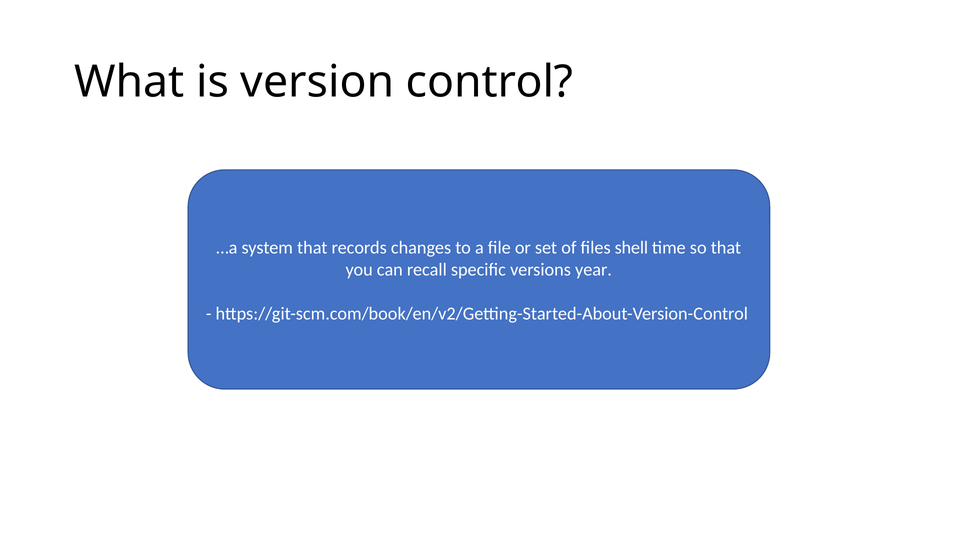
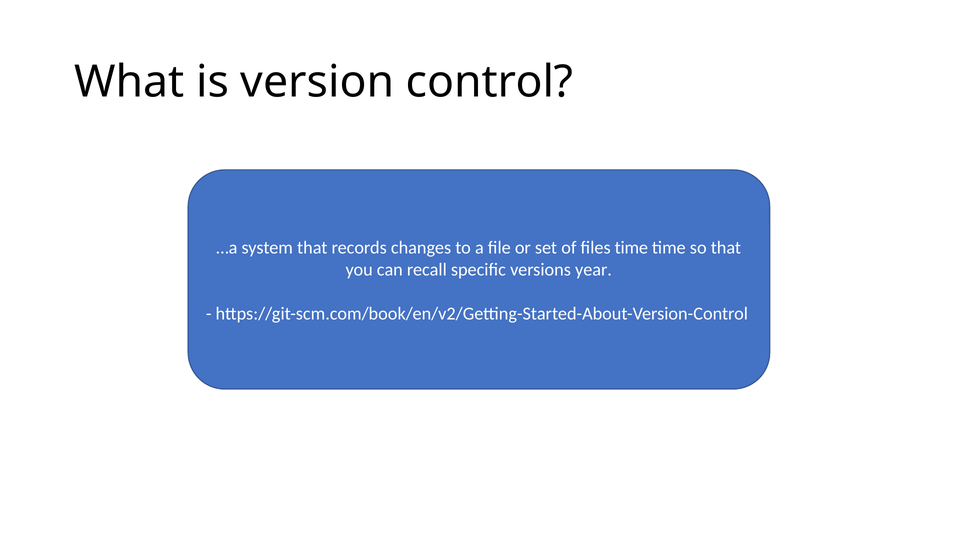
files shell: shell -> time
